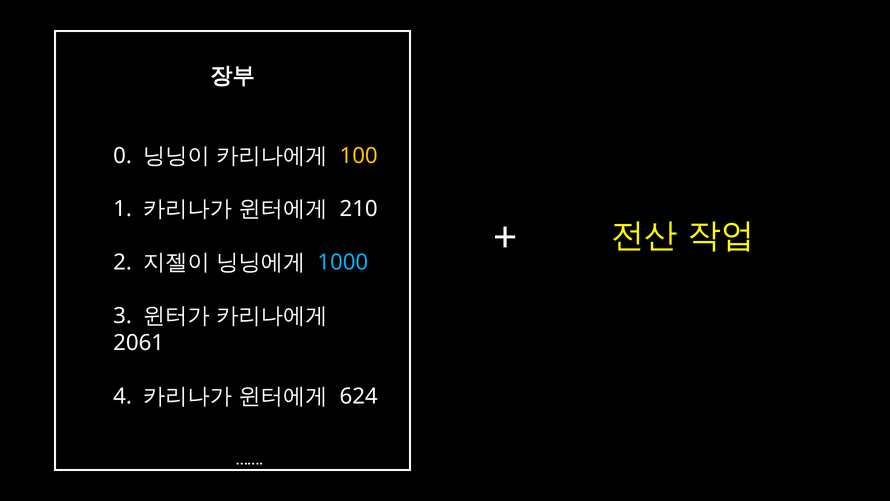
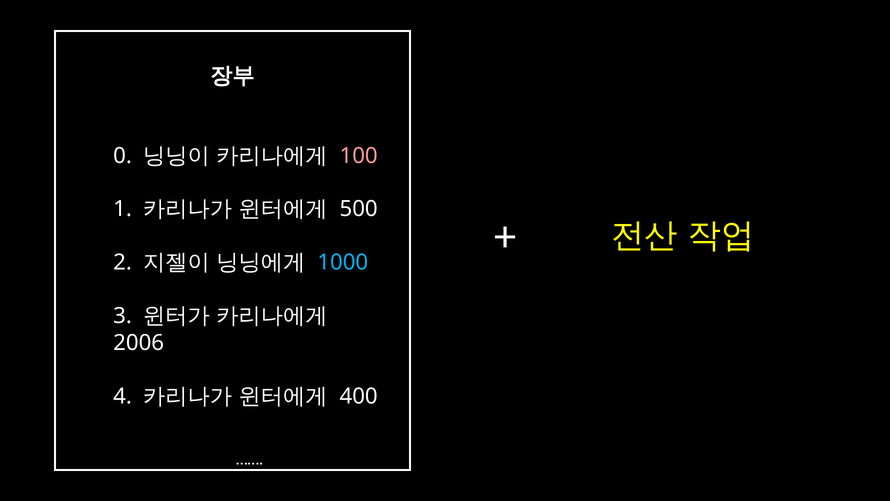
100 colour: yellow -> pink
210: 210 -> 500
2061: 2061 -> 2006
624: 624 -> 400
